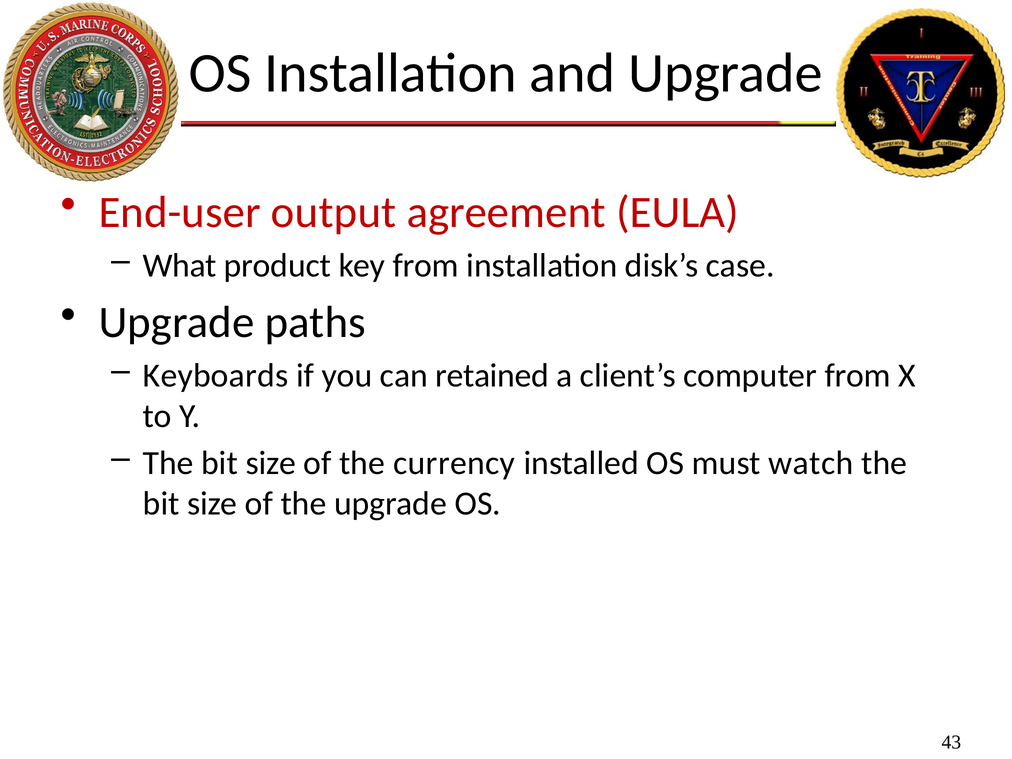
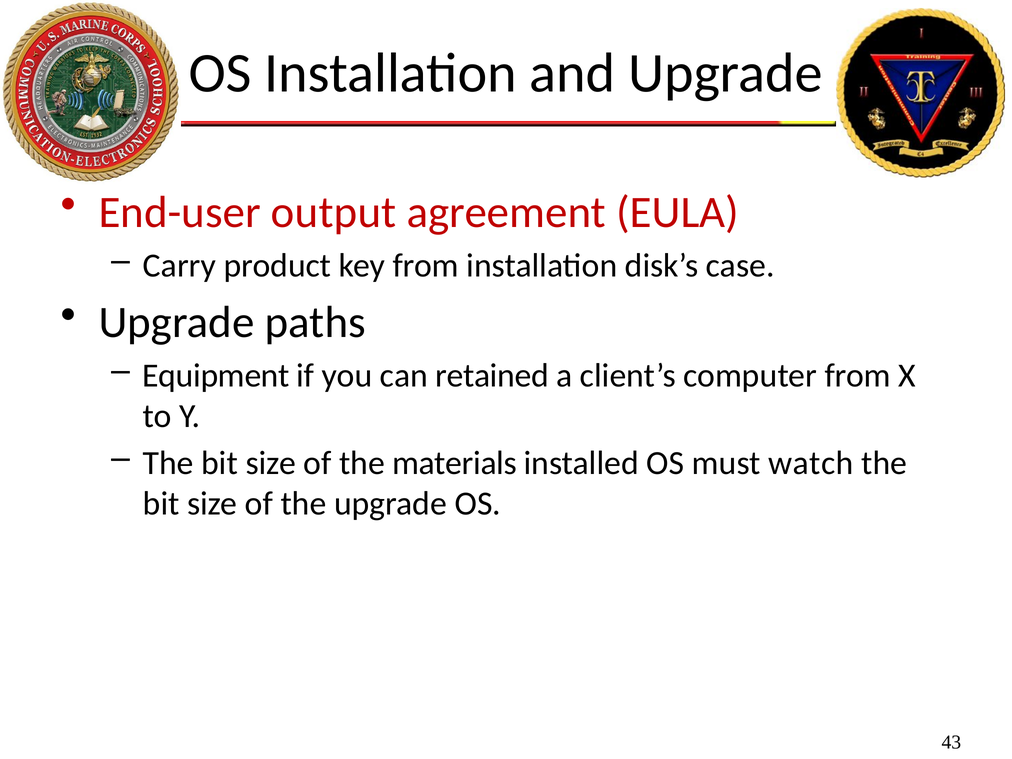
What: What -> Carry
Keyboards: Keyboards -> Equipment
currency: currency -> materials
